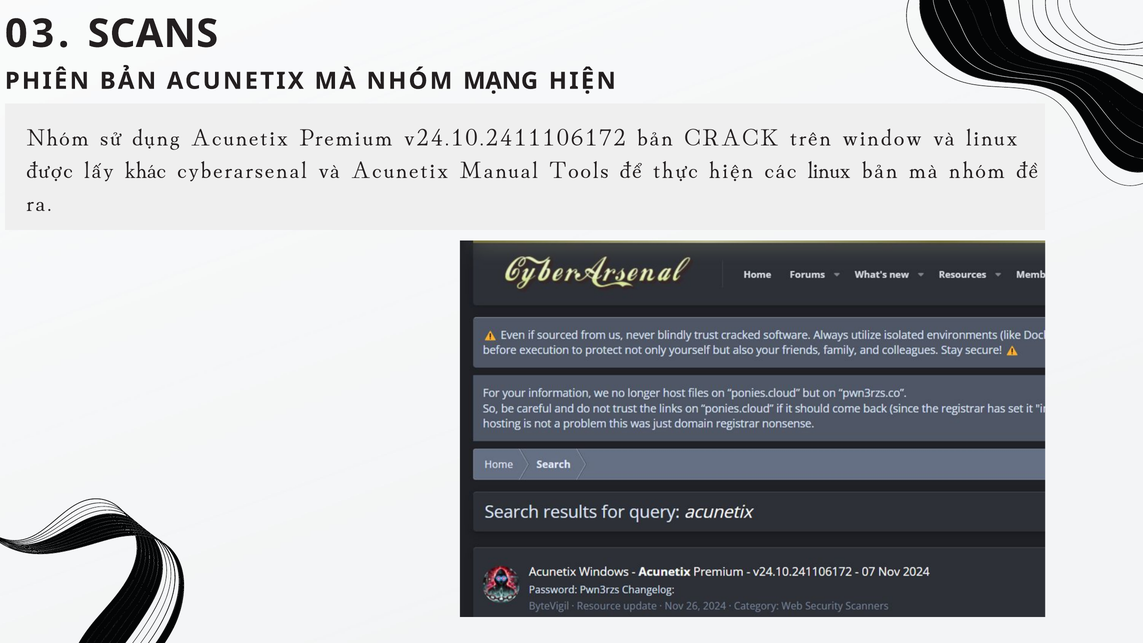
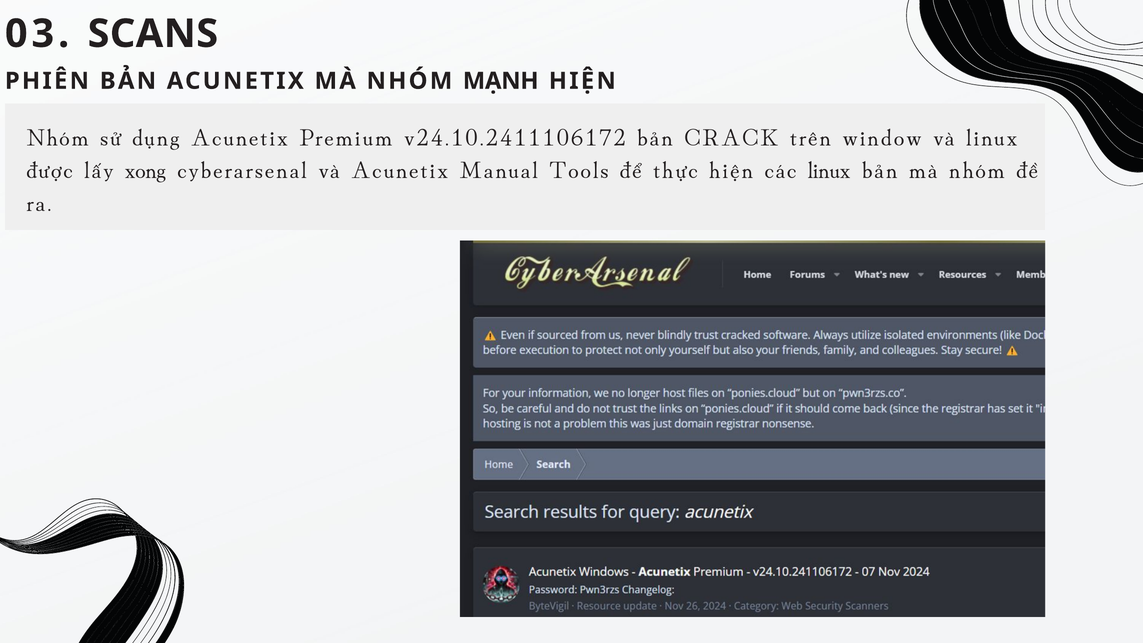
MẠNG: MẠNG -> MẠNH
khác: khác -> xong
